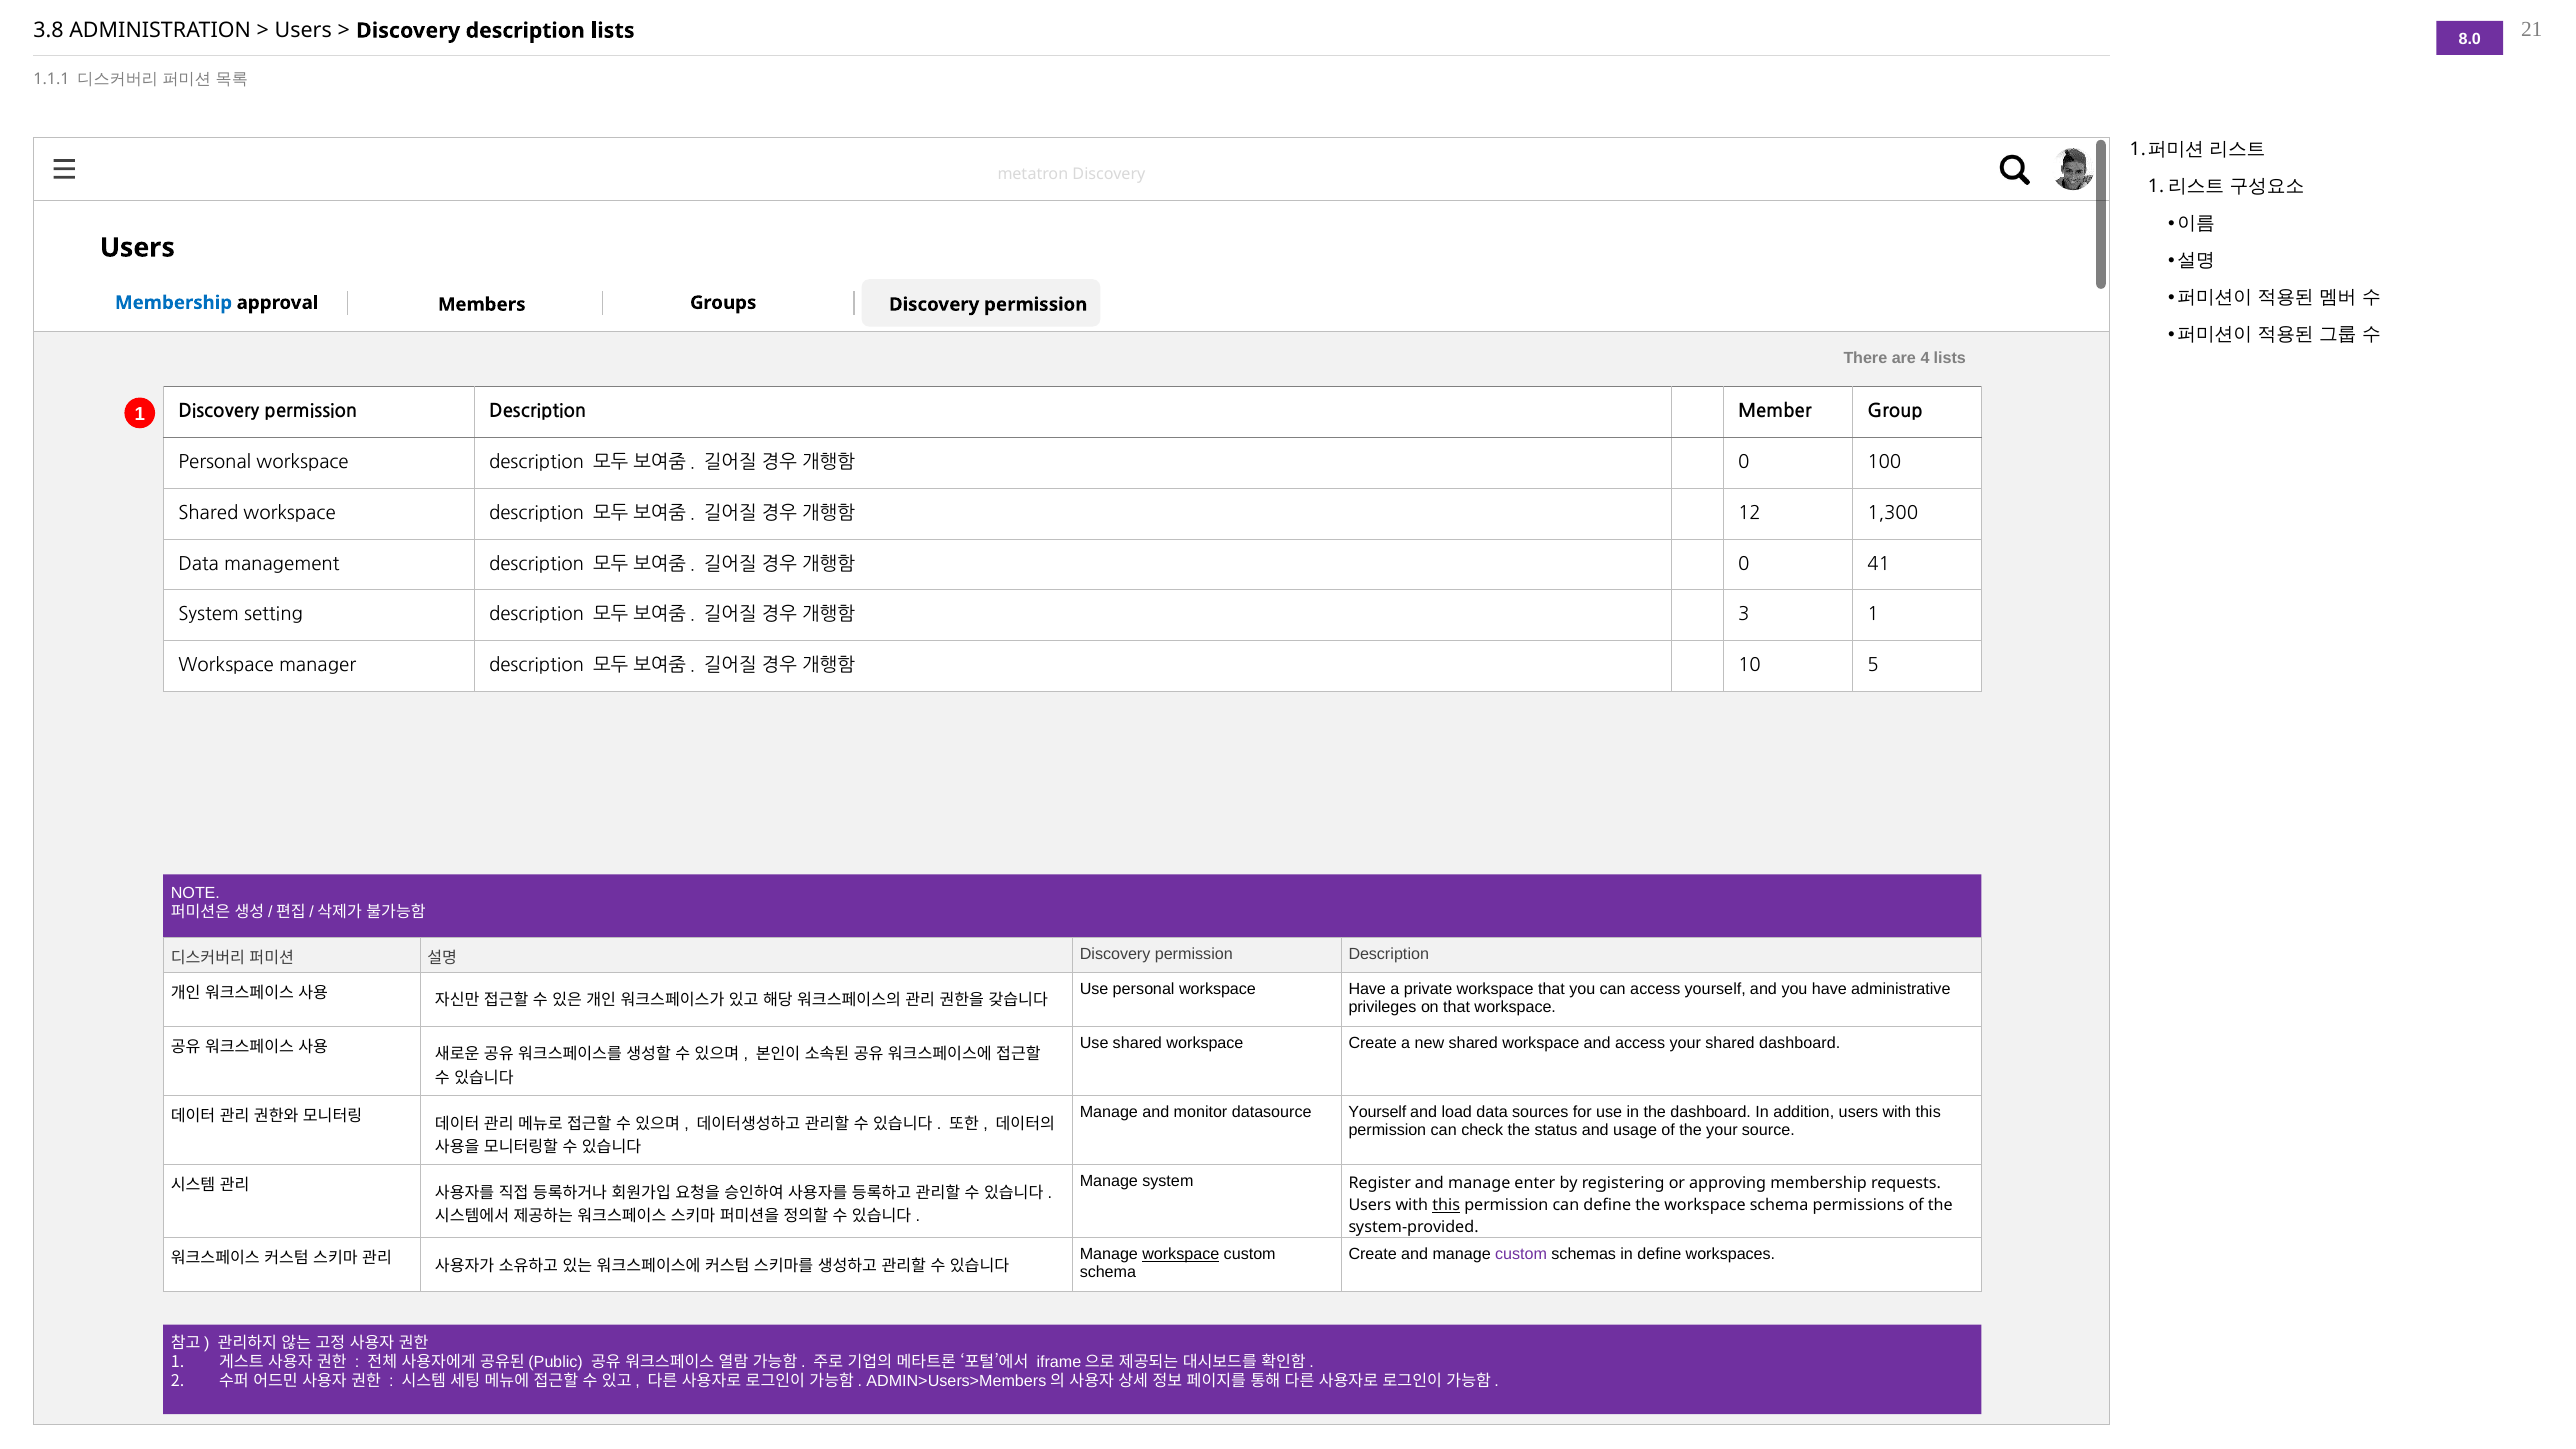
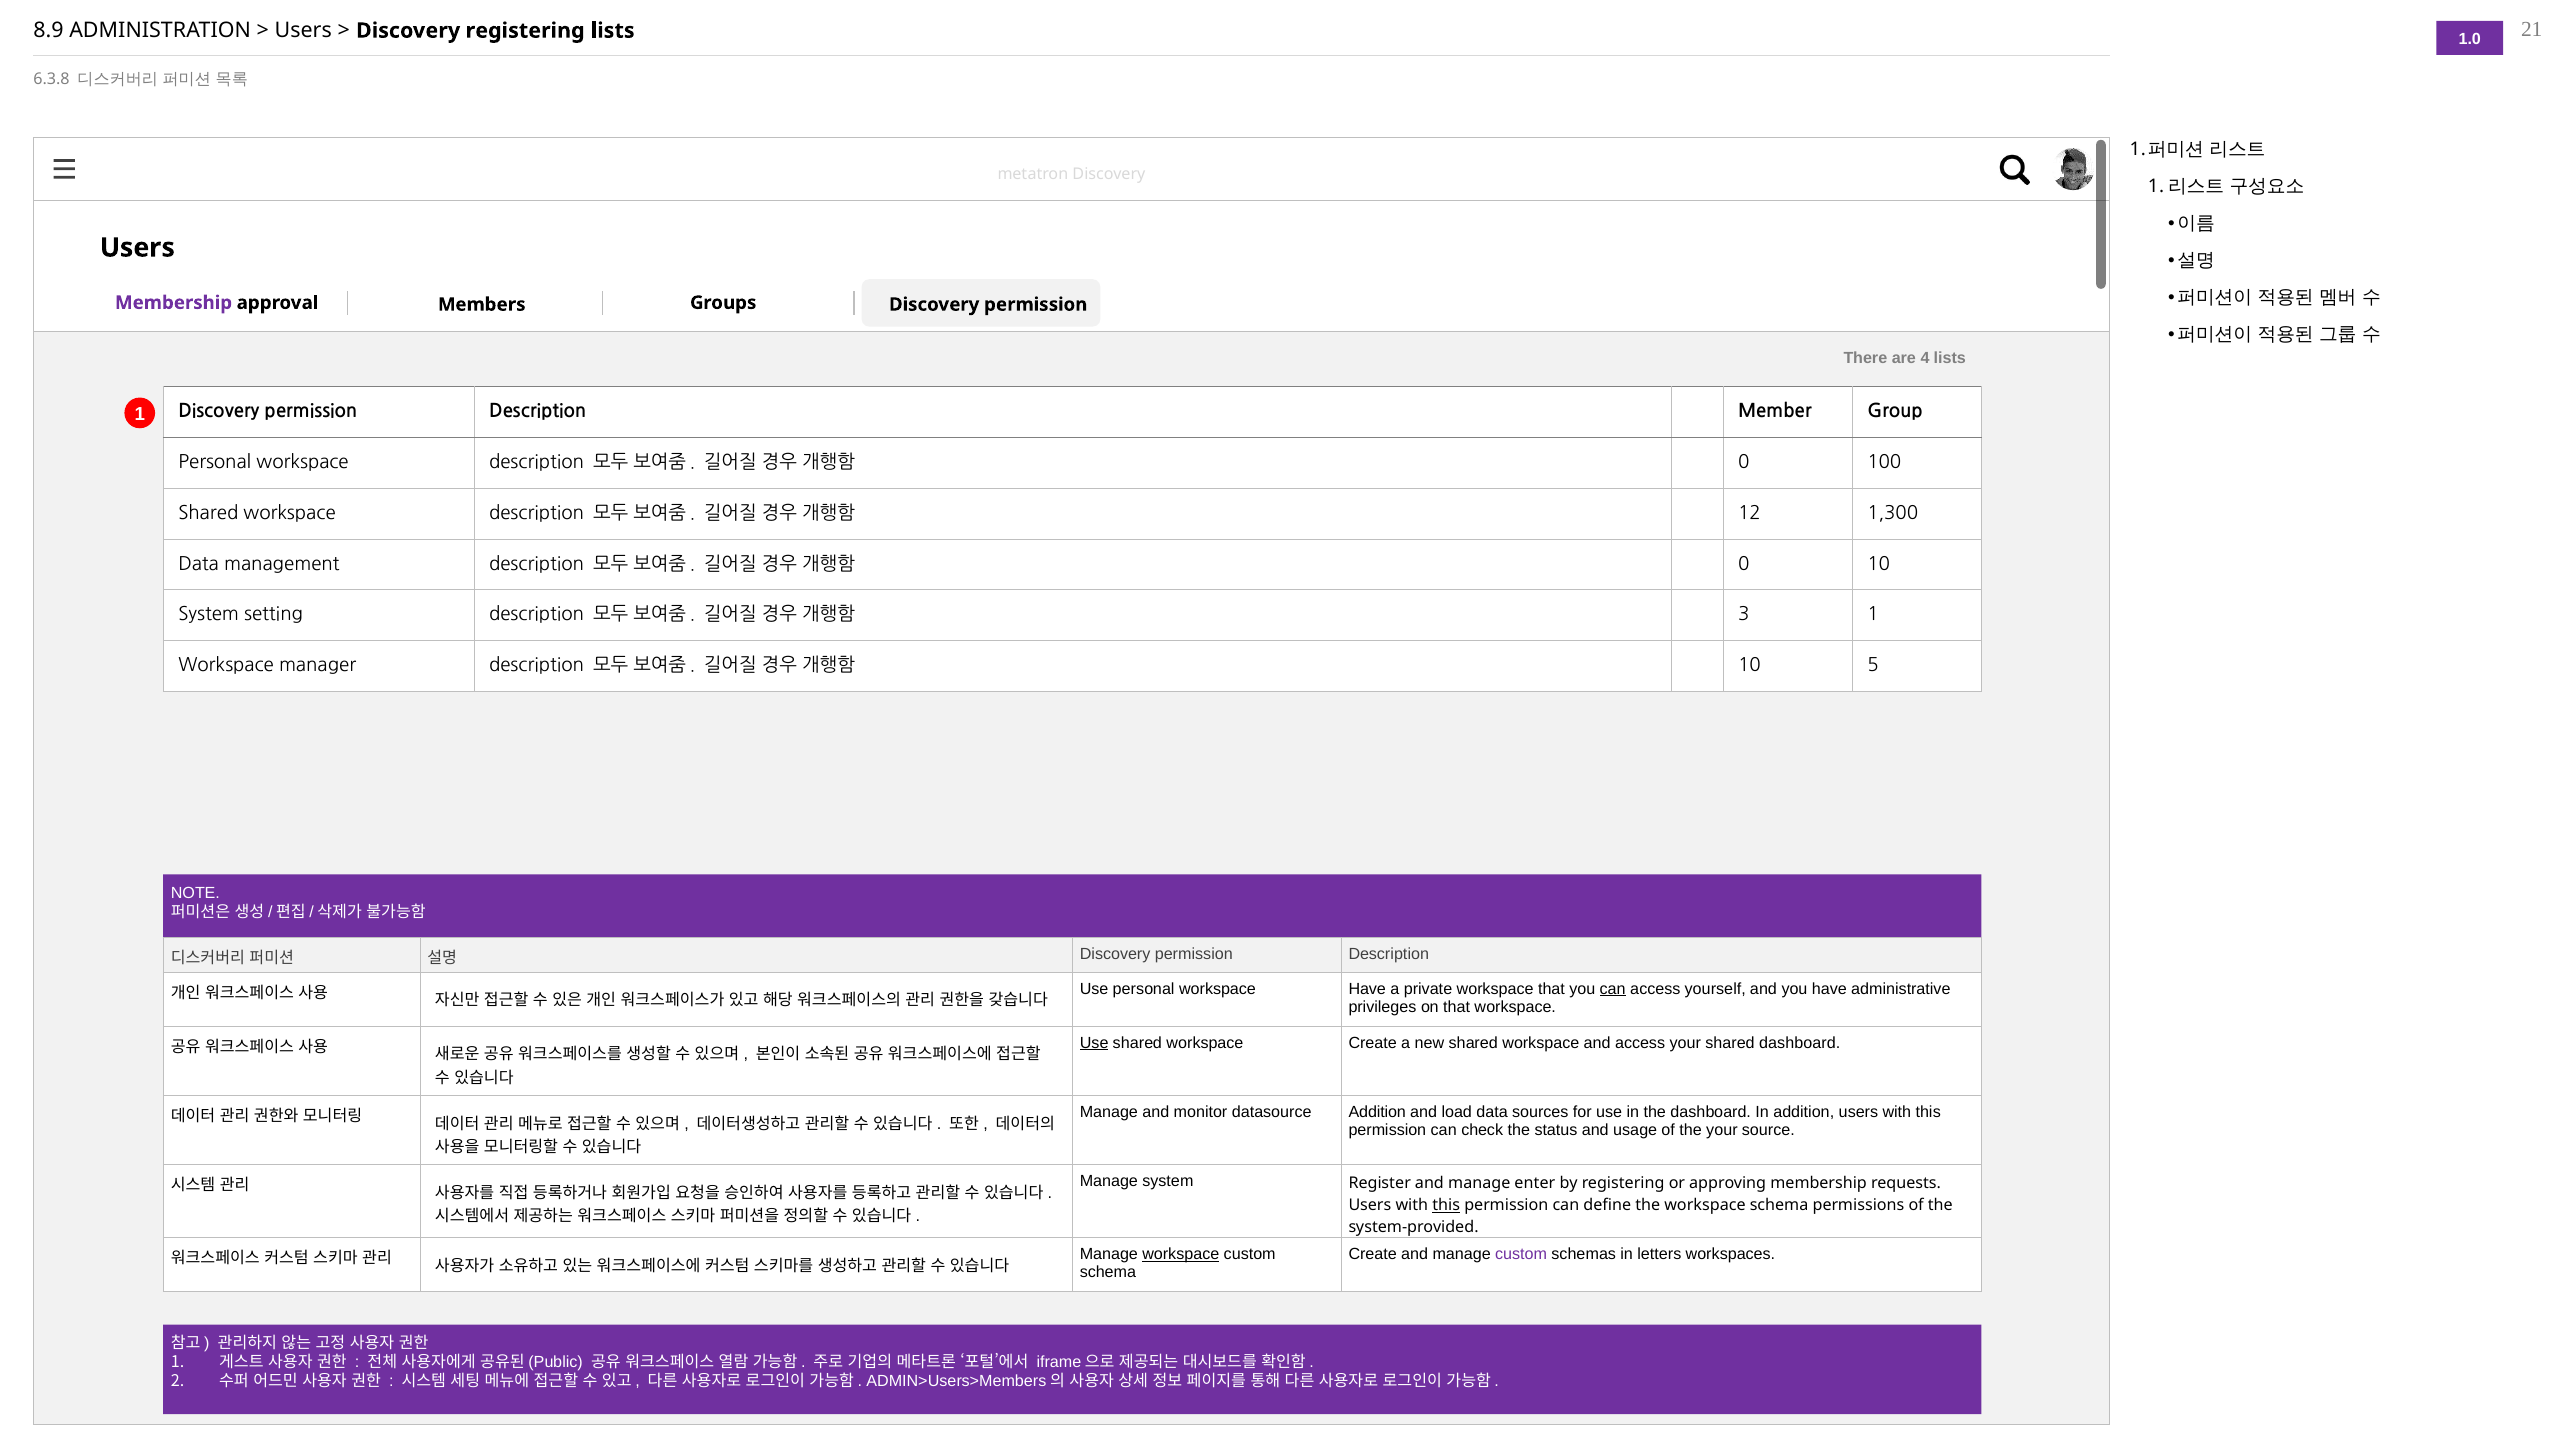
3.8: 3.8 -> 8.9
Discovery description: description -> registering
8.0: 8.0 -> 1.0
1.1.1: 1.1.1 -> 6.3.8
Membership at (174, 303) colour: blue -> purple
0 41: 41 -> 10
can at (1613, 989) underline: none -> present
Use at (1094, 1043) underline: none -> present
datasource Yourself: Yourself -> Addition
in define: define -> letters
